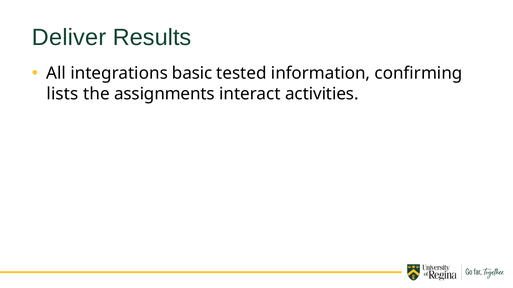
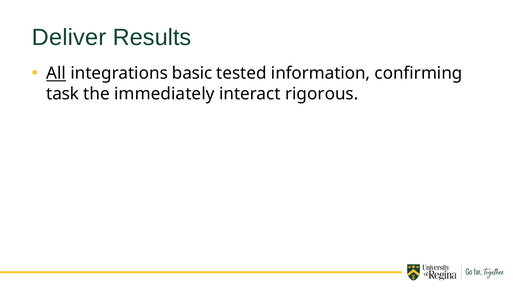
All underline: none -> present
lists: lists -> task
assignments: assignments -> immediately
activities: activities -> rigorous
